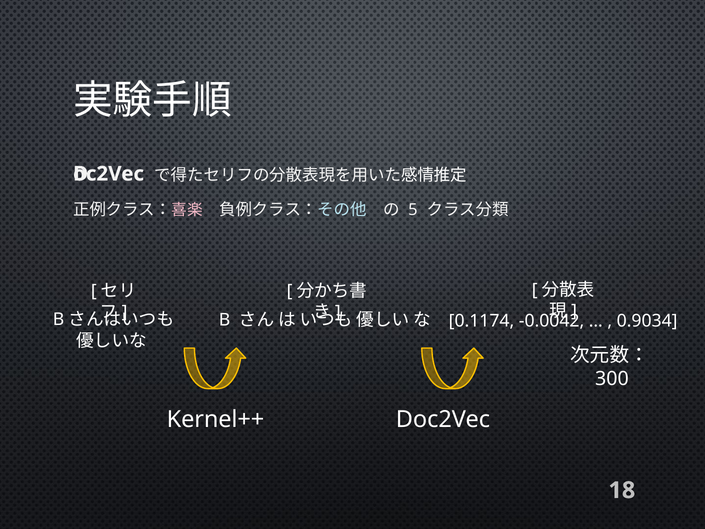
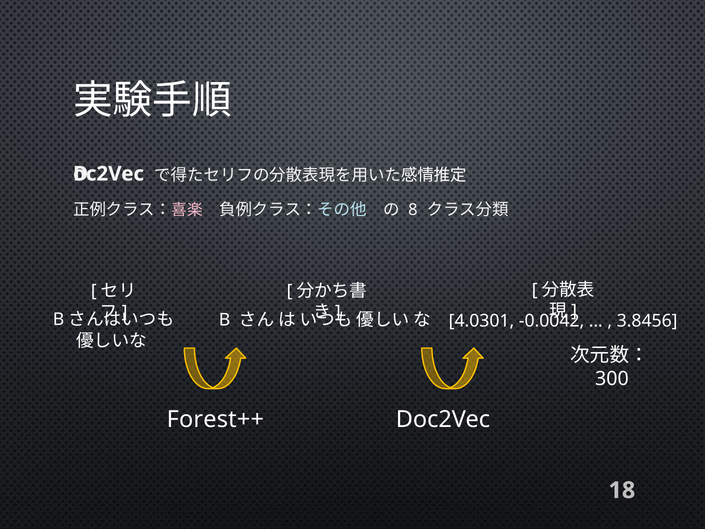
5: 5 -> 8
0.1174: 0.1174 -> 4.0301
0.9034: 0.9034 -> 3.8456
Kernel++: Kernel++ -> Forest++
